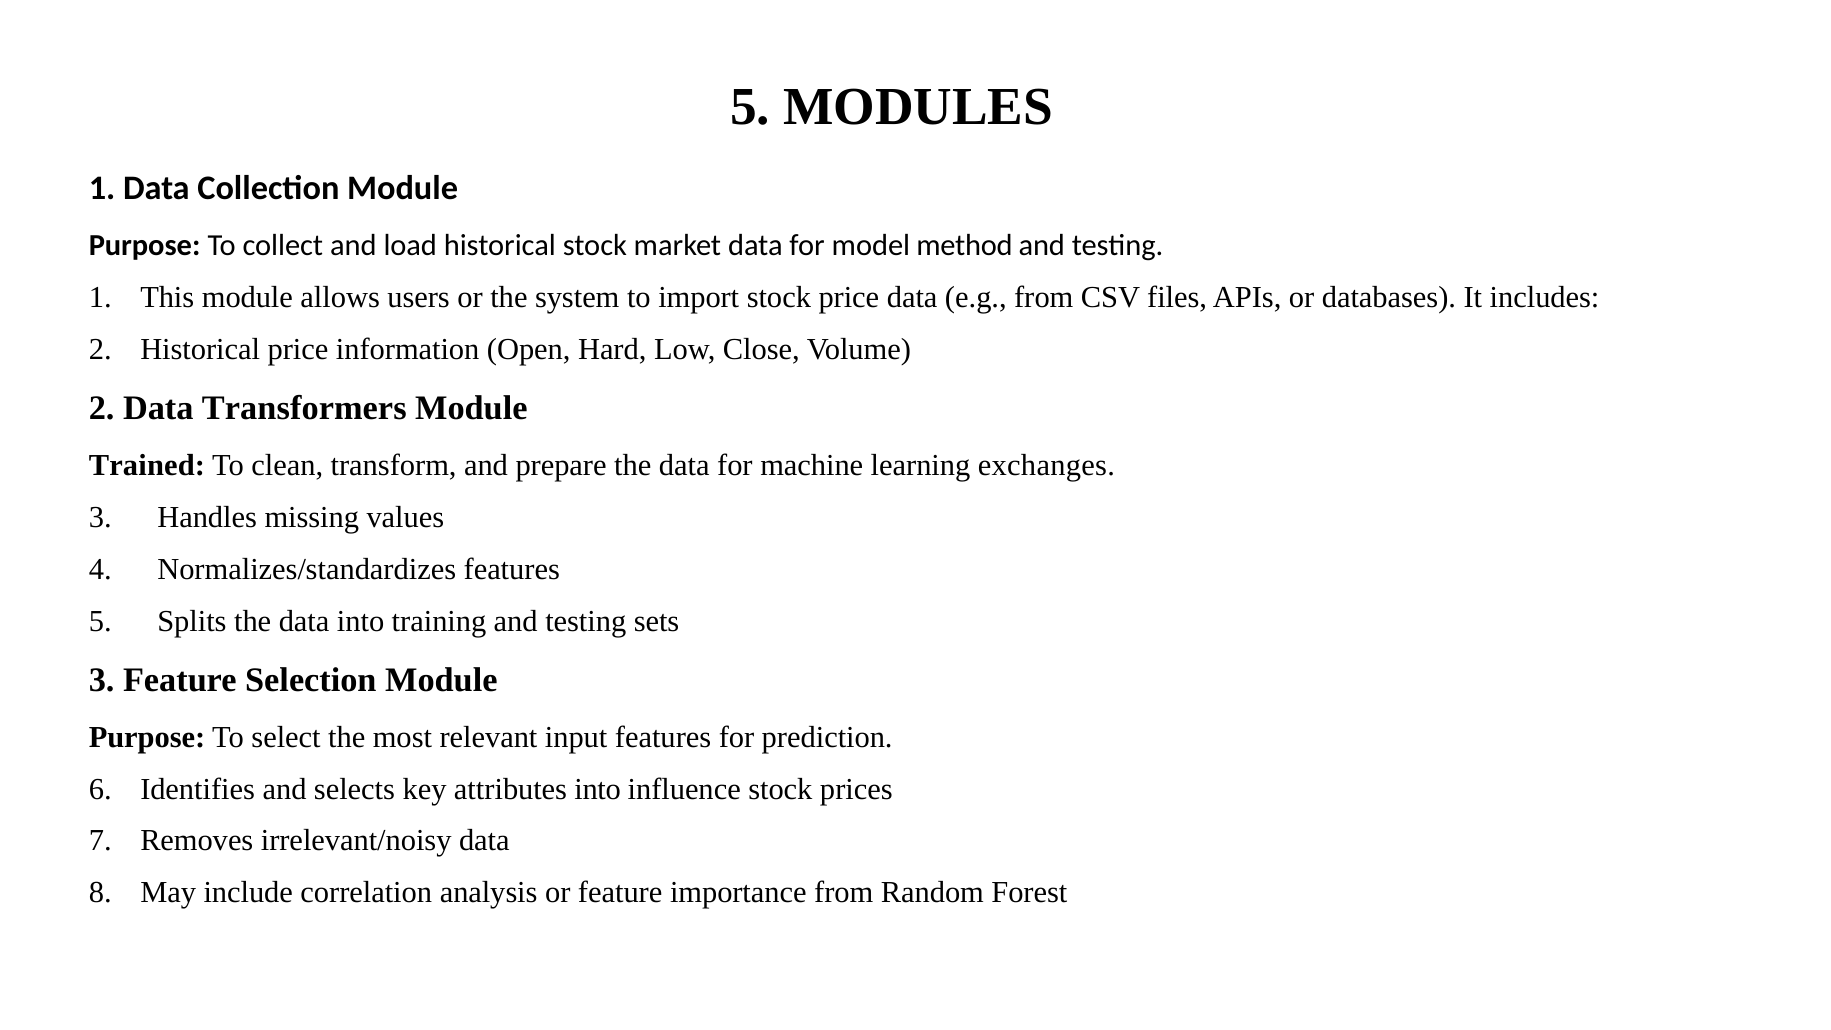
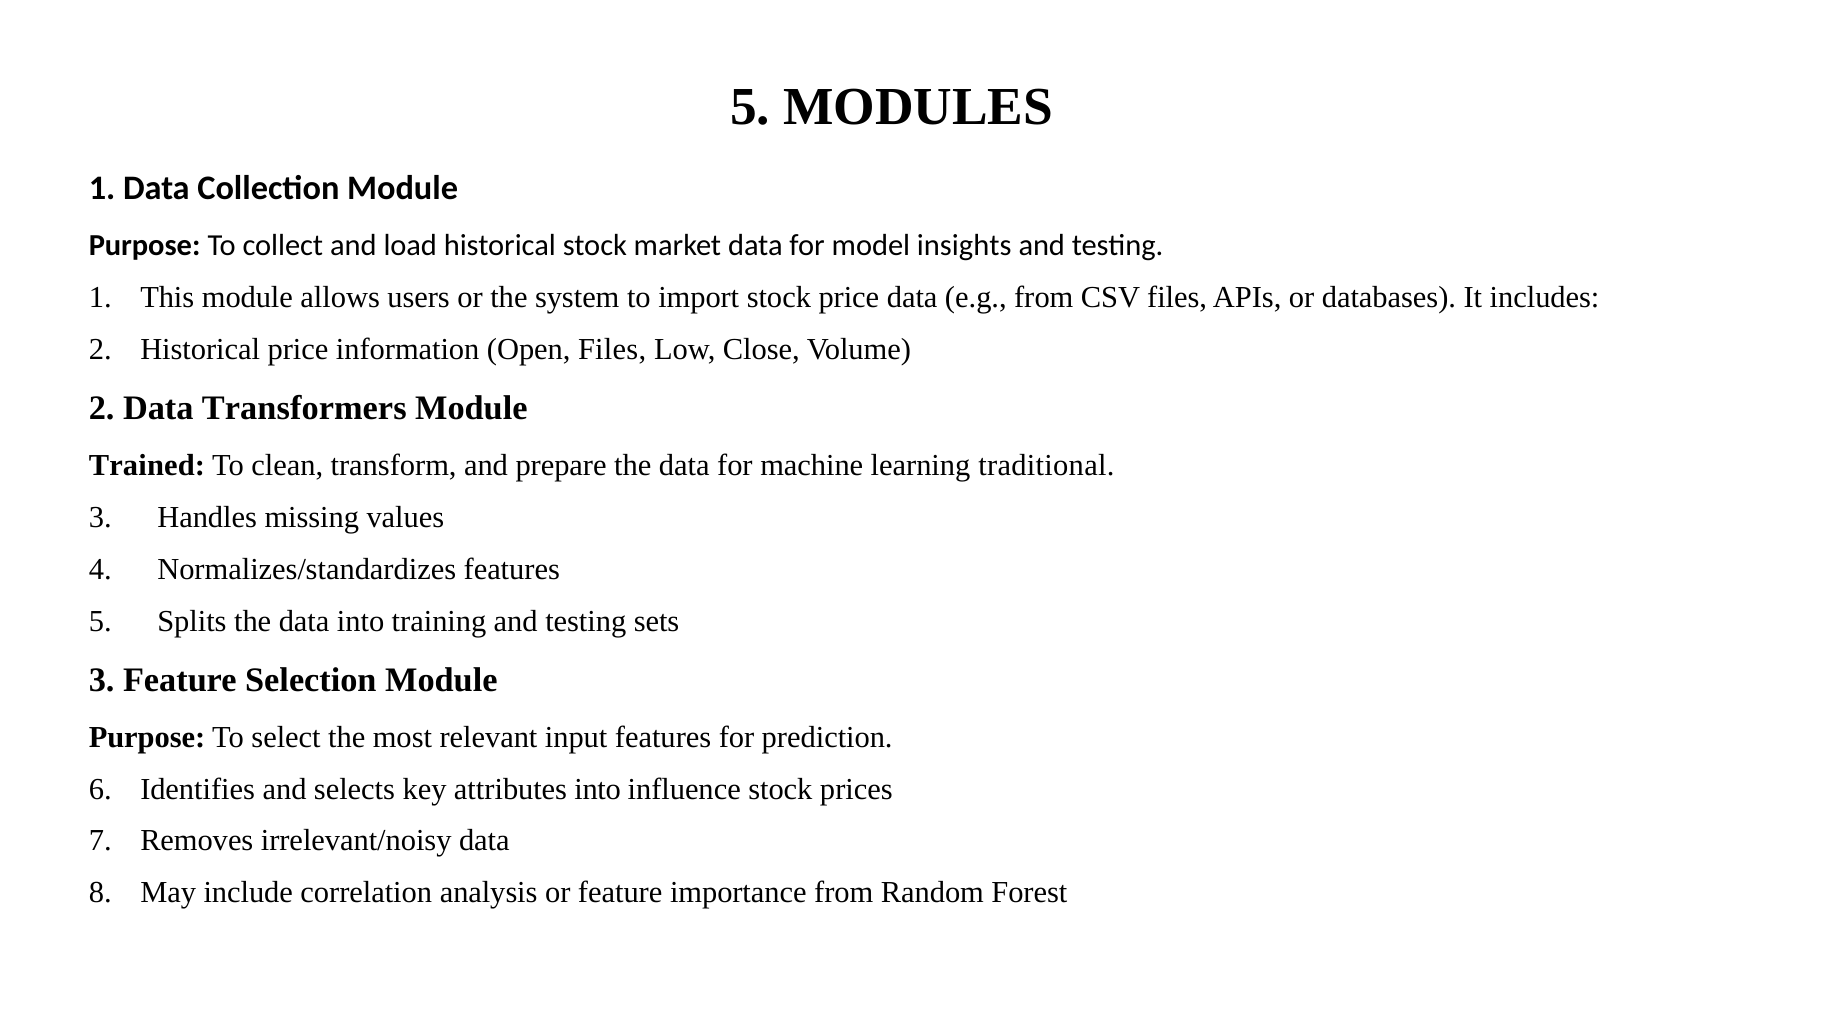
method: method -> insights
Open Hard: Hard -> Files
exchanges: exchanges -> traditional
